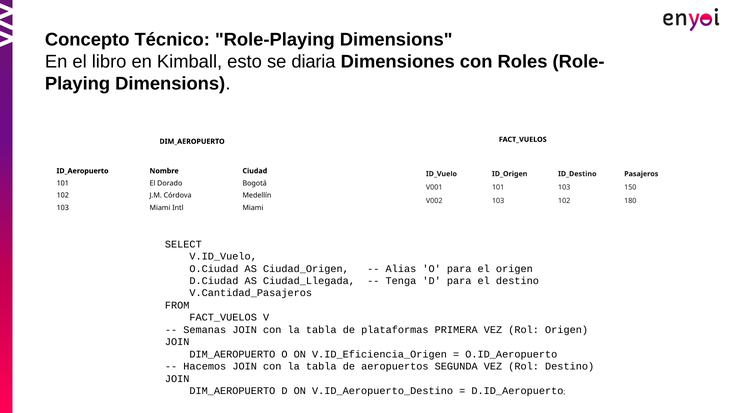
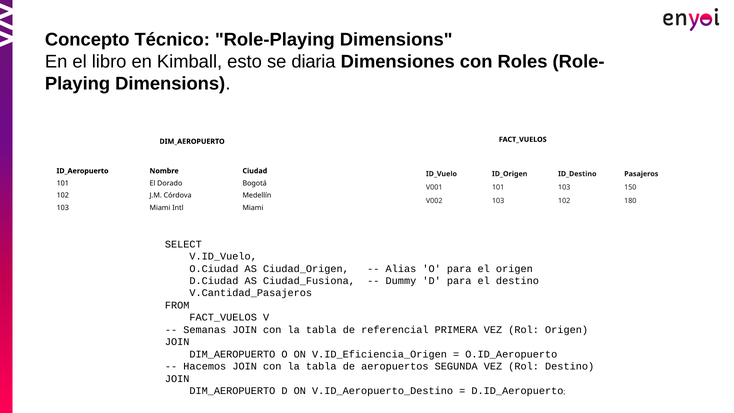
Ciudad_Llegada: Ciudad_Llegada -> Ciudad_Fusiona
Tenga: Tenga -> Dummy
plataformas: plataformas -> referencial
